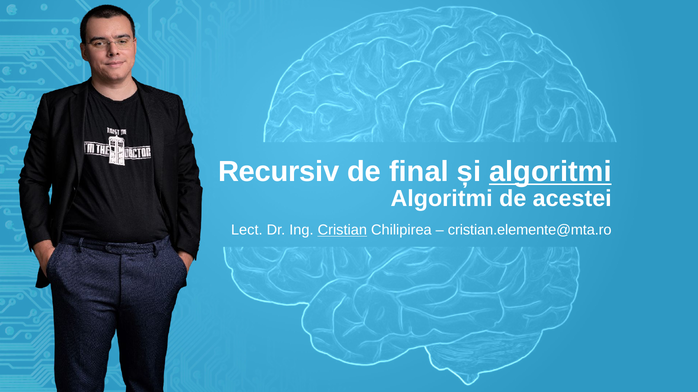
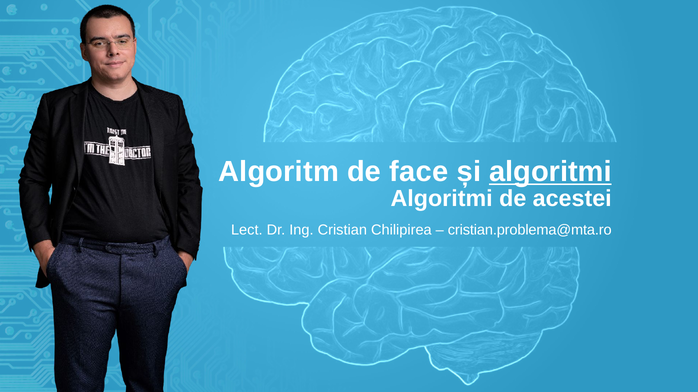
Recursiv: Recursiv -> Algoritm
final: final -> face
Cristian underline: present -> none
cristian.elemente@mta.ro: cristian.elemente@mta.ro -> cristian.problema@mta.ro
